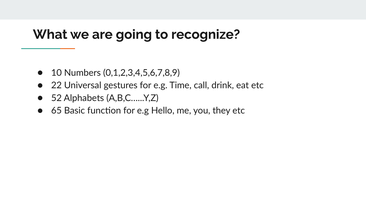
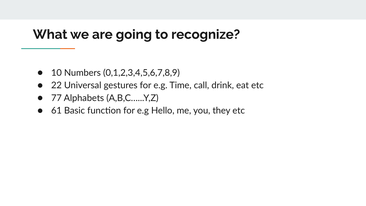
52: 52 -> 77
65: 65 -> 61
